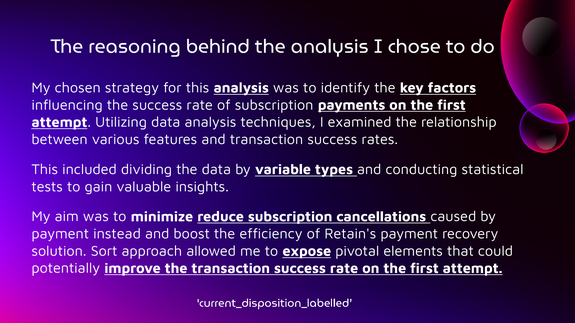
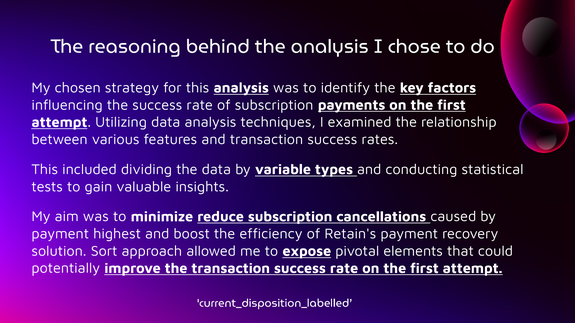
instead: instead -> highest
